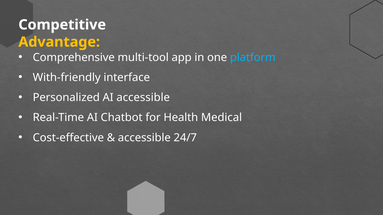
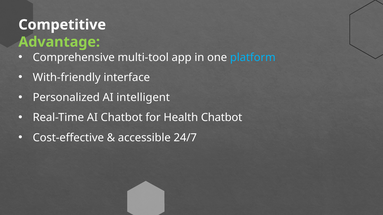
Advantage colour: yellow -> light green
AI accessible: accessible -> intelligent
Health Medical: Medical -> Chatbot
